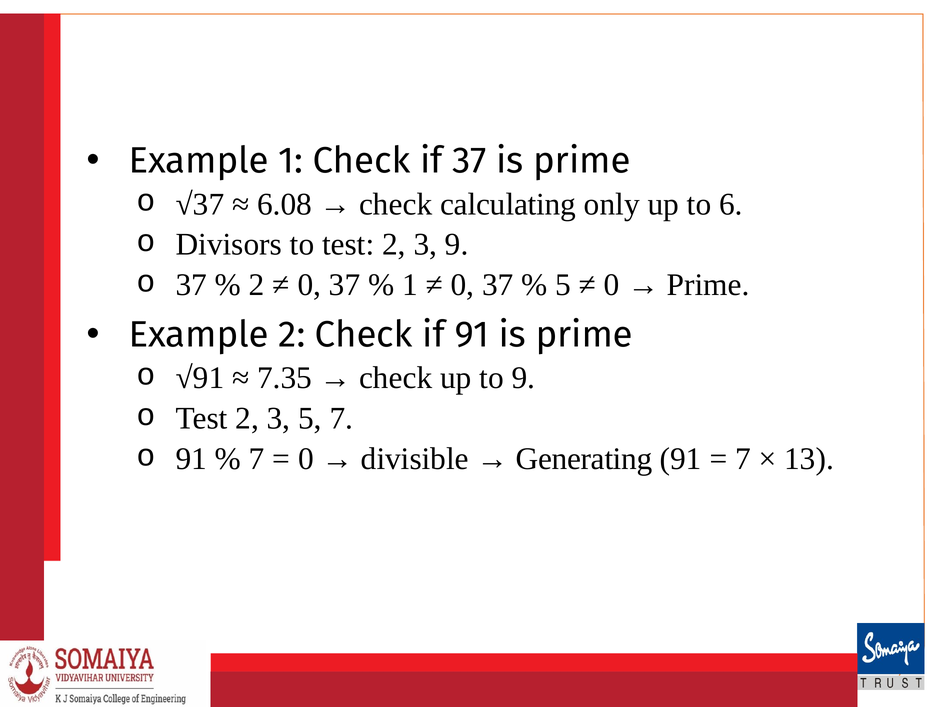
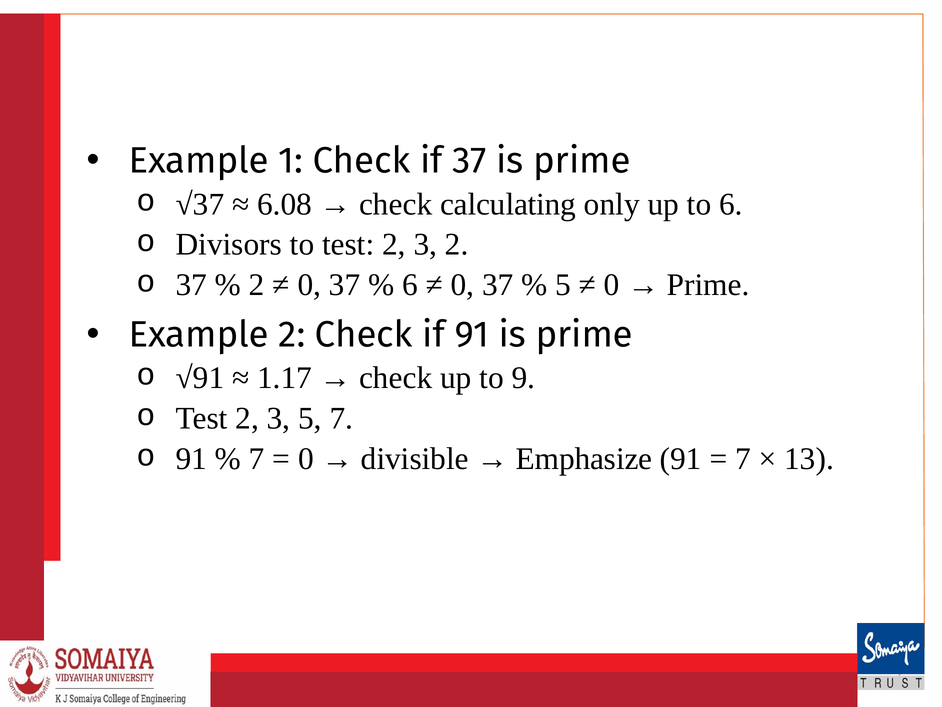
3 9: 9 -> 2
1 at (410, 285): 1 -> 6
7.35: 7.35 -> 1.17
Generating: Generating -> Emphasize
